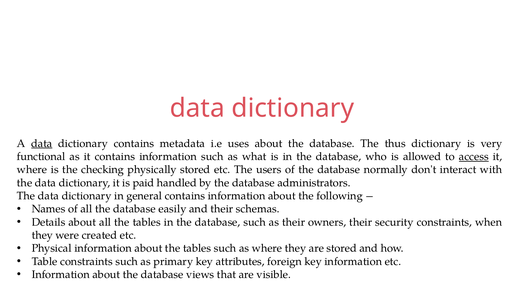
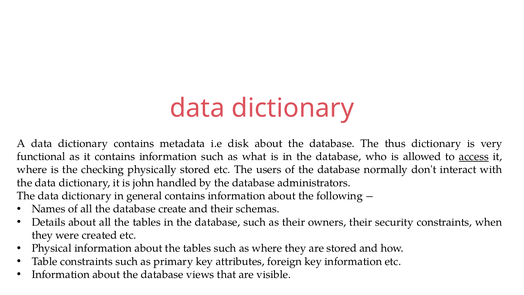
data at (42, 143) underline: present -> none
uses: uses -> disk
paid: paid -> john
easily: easily -> create
